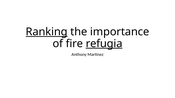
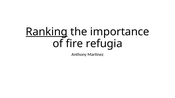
refugia underline: present -> none
